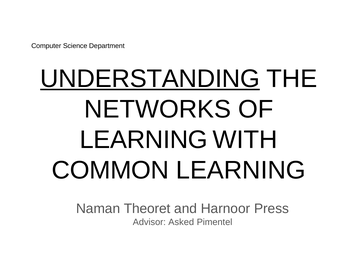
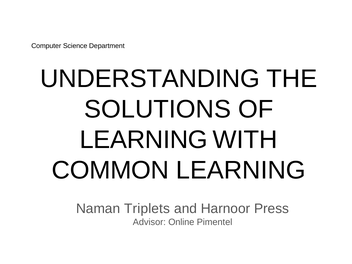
UNDERSTANDING underline: present -> none
NETWORKS: NETWORKS -> SOLUTIONS
Theoret: Theoret -> Triplets
Asked: Asked -> Online
